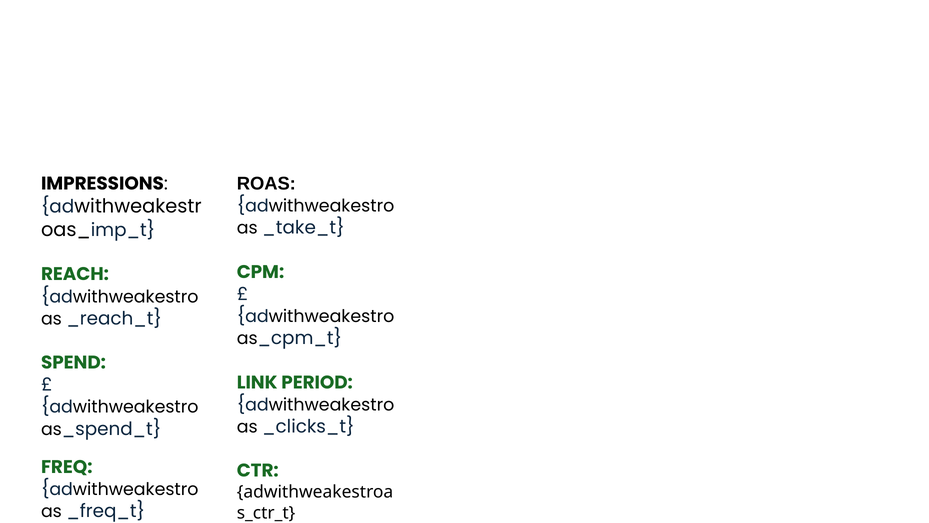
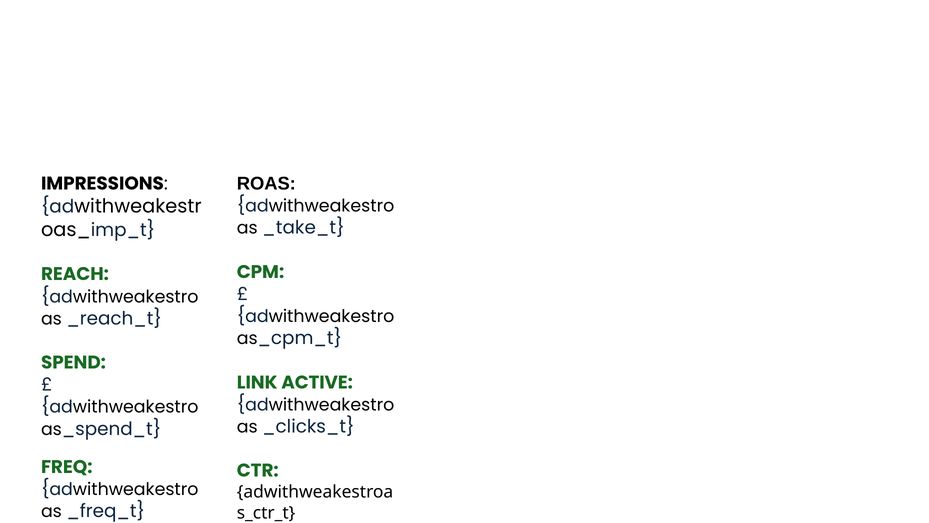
PERIOD: PERIOD -> ACTIVE
